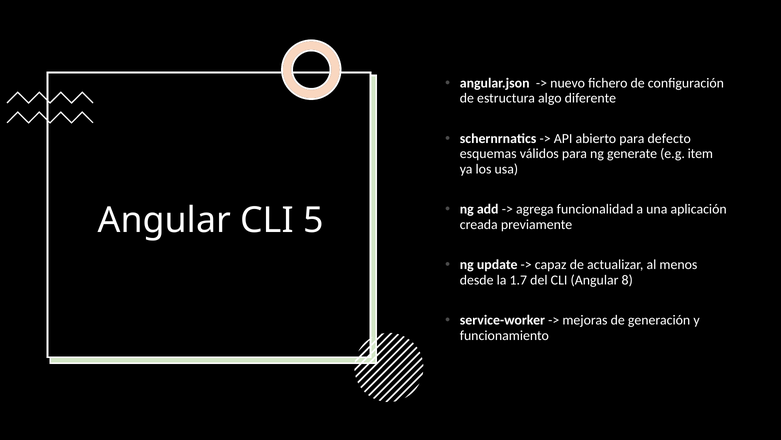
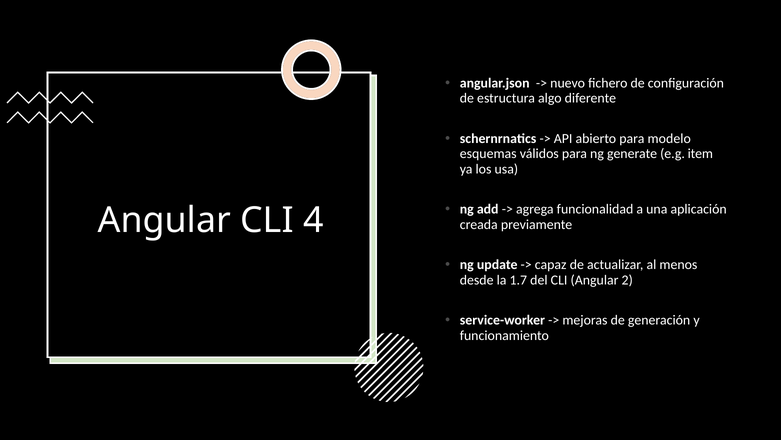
defecto: defecto -> modelo
5: 5 -> 4
8: 8 -> 2
